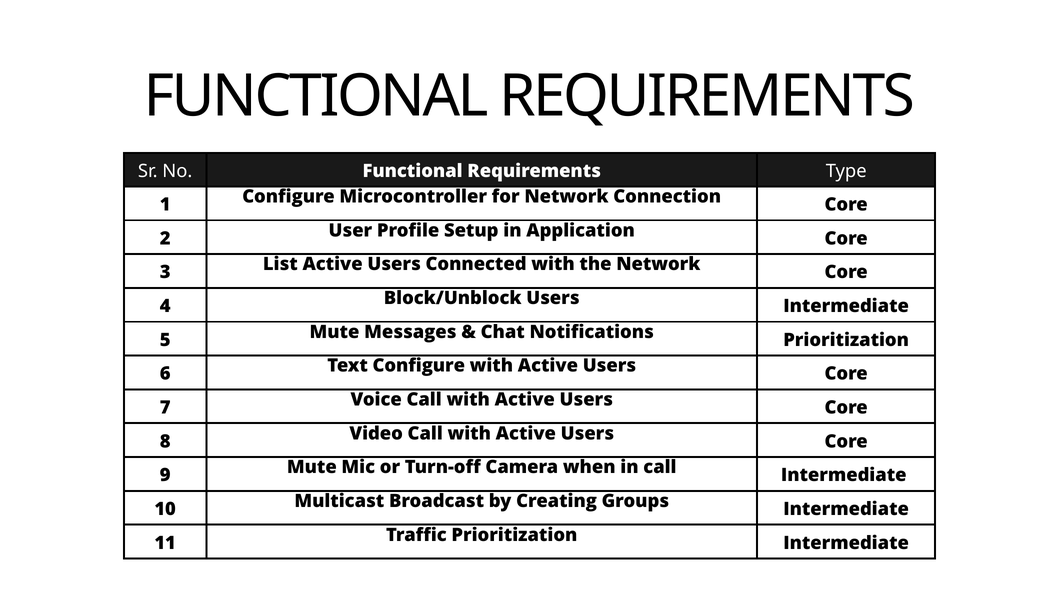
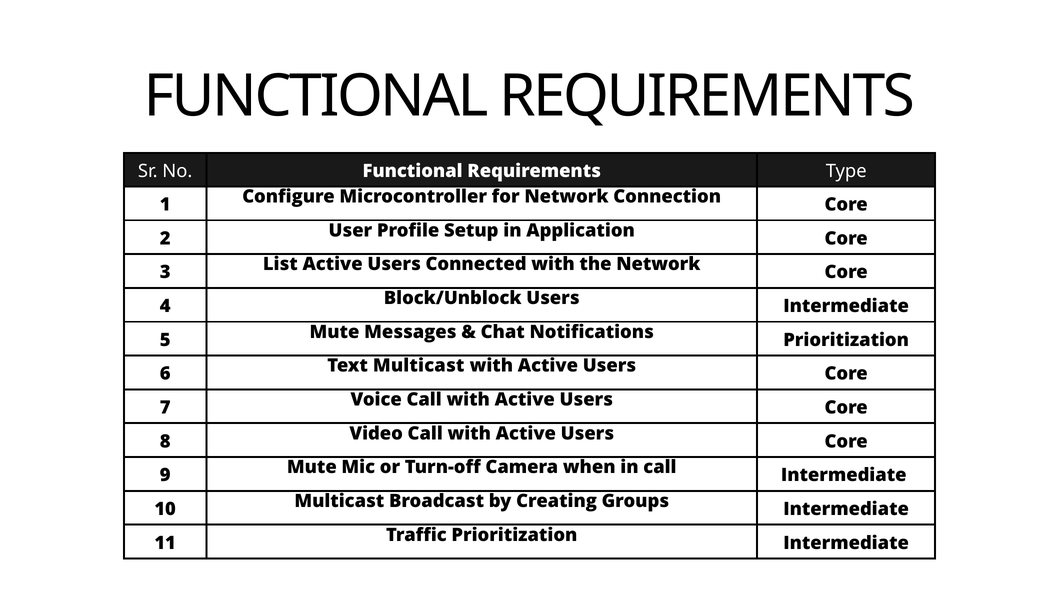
Text Configure: Configure -> Multicast
